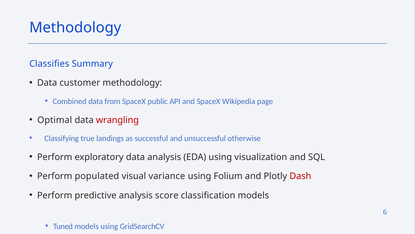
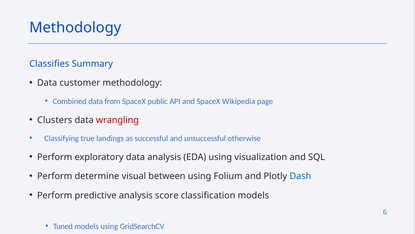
Optimal: Optimal -> Clusters
populated: populated -> determine
variance: variance -> between
Dash colour: red -> blue
